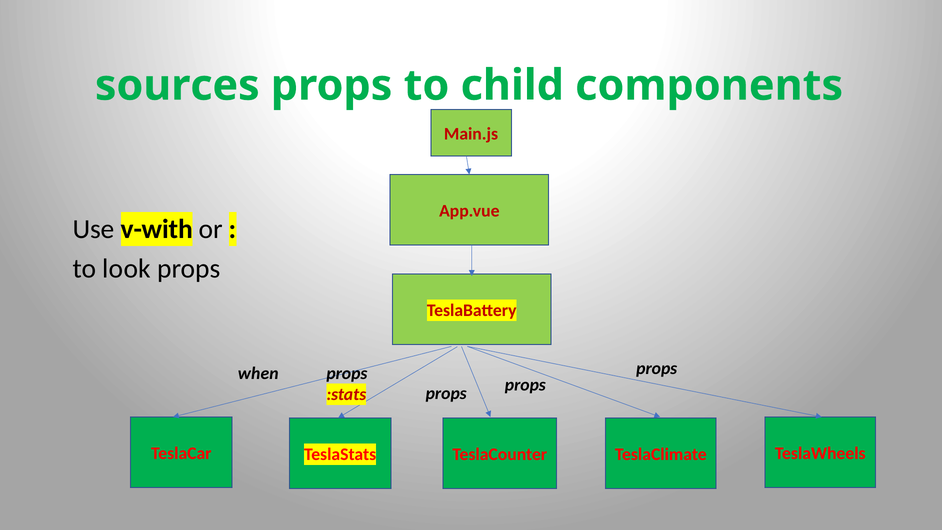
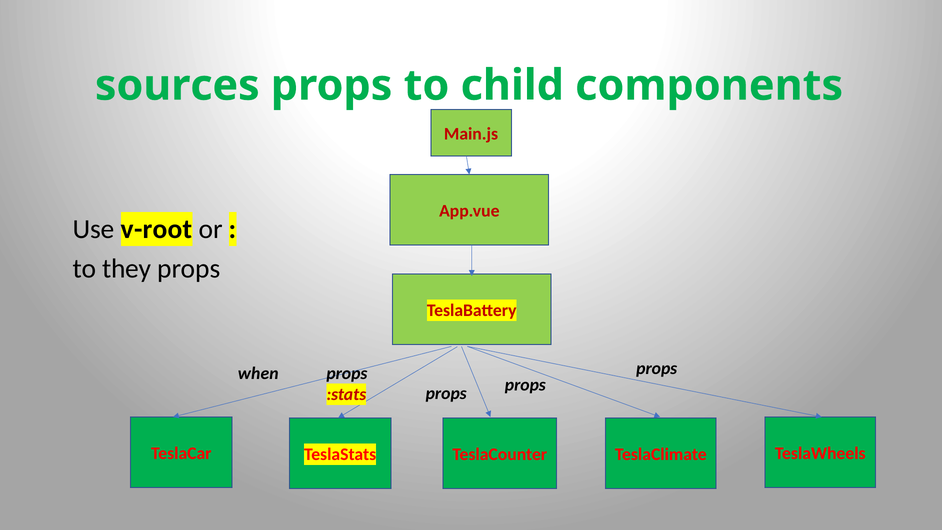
v-with: v-with -> v-root
look: look -> they
